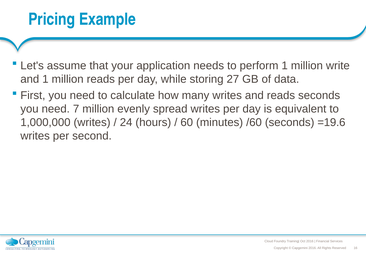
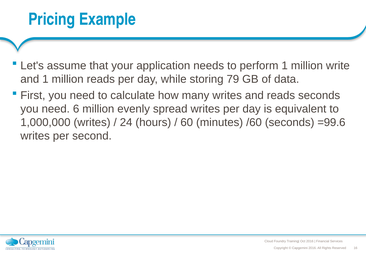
27: 27 -> 79
7: 7 -> 6
=19.6: =19.6 -> =99.6
